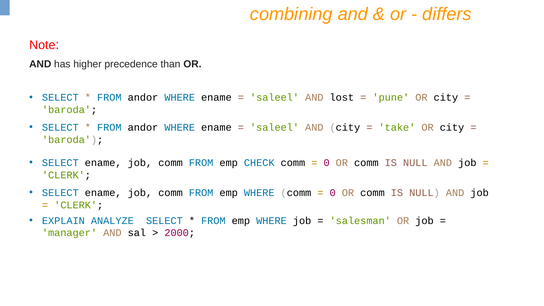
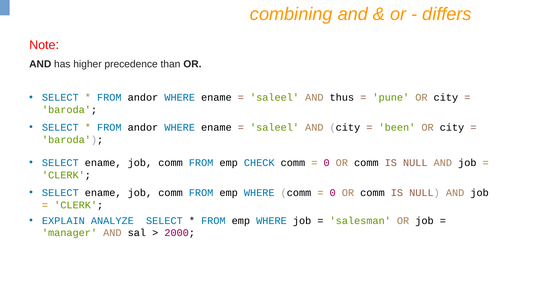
lost: lost -> thus
take: take -> been
